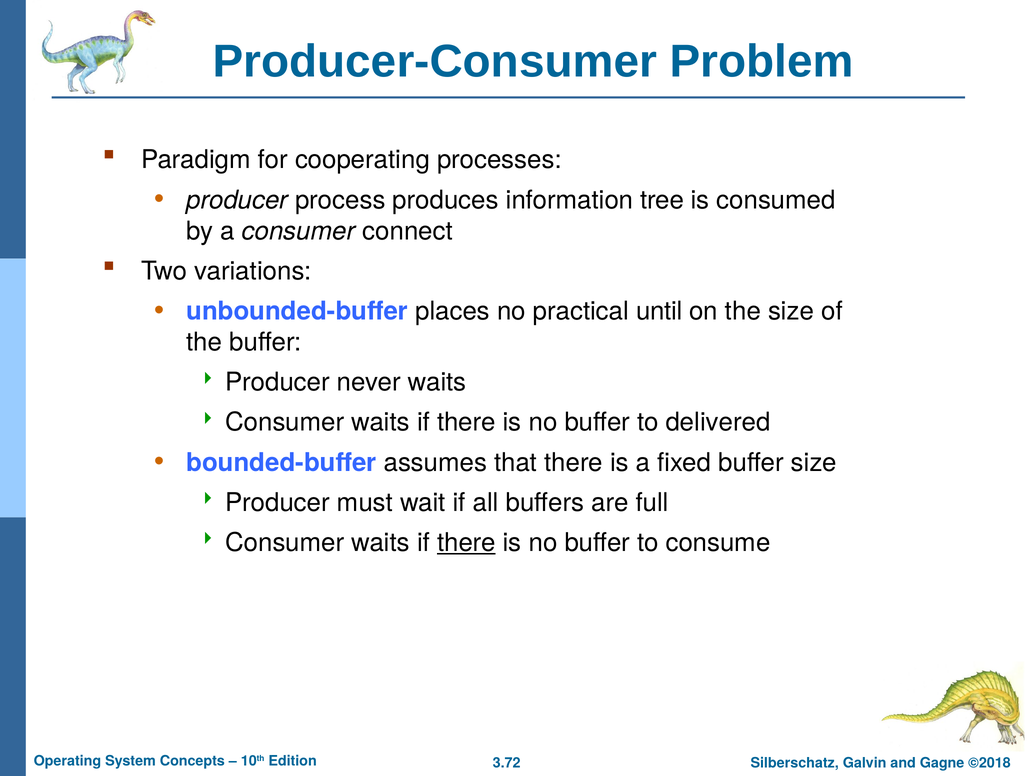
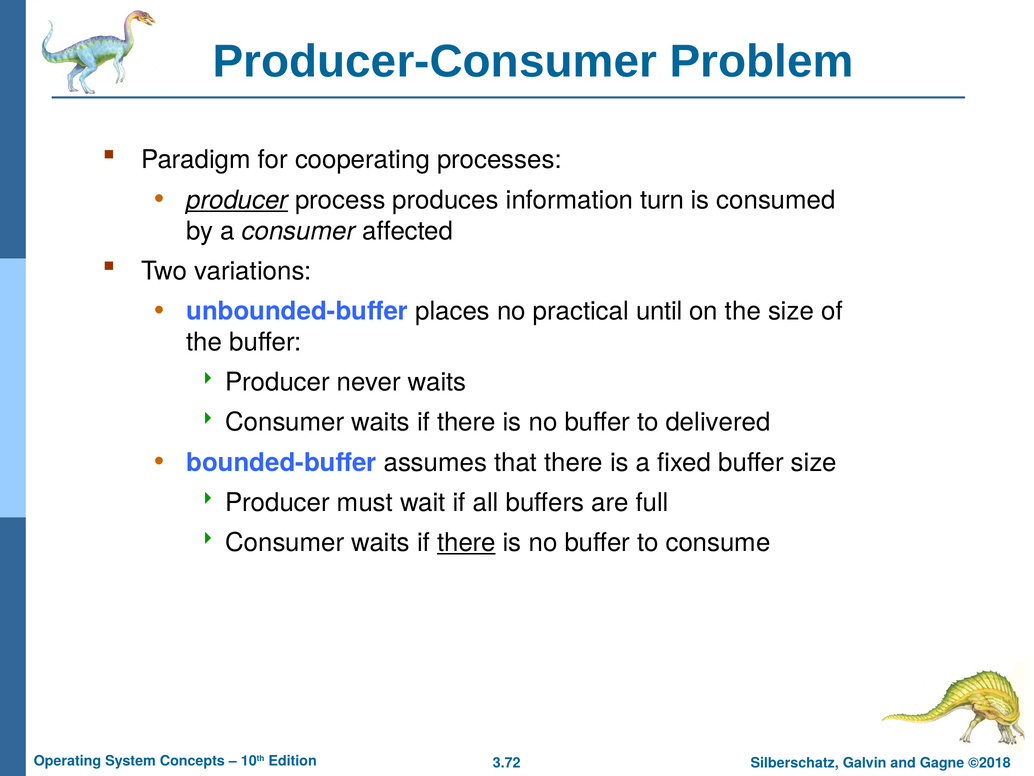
producer at (237, 200) underline: none -> present
tree: tree -> turn
connect: connect -> affected
